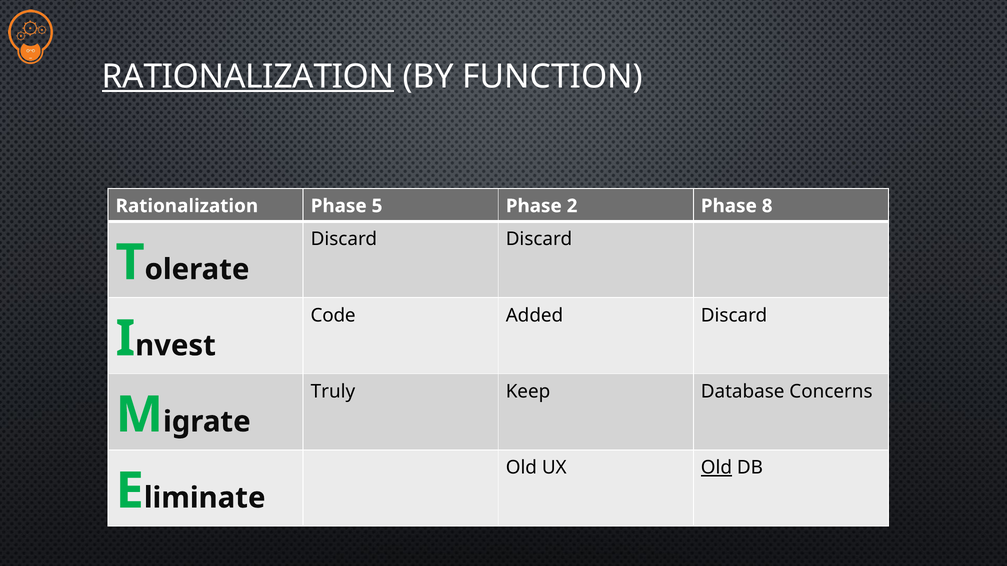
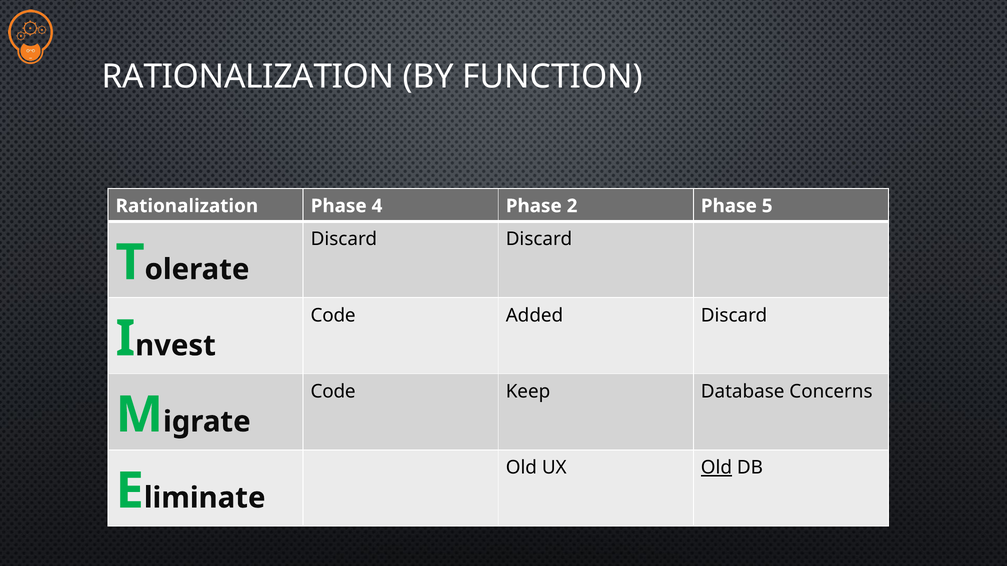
RATIONALIZATION at (248, 77) underline: present -> none
5: 5 -> 4
8: 8 -> 5
Truly at (333, 392): Truly -> Code
